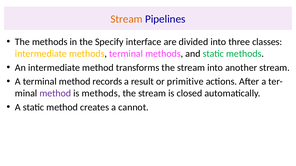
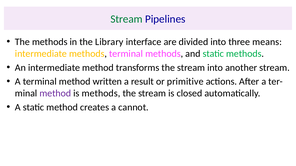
Stream at (127, 19) colour: orange -> green
Specify: Specify -> Library
classes: classes -> means
records: records -> written
